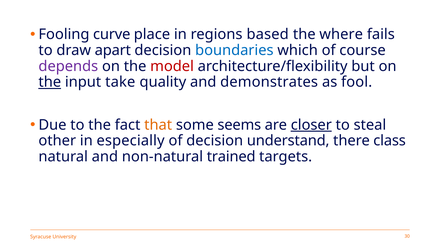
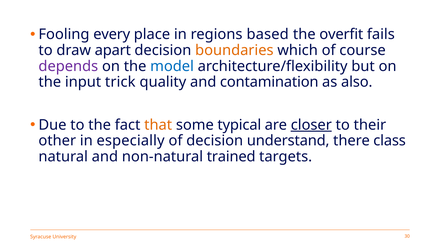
curve: curve -> every
where: where -> overfit
boundaries colour: blue -> orange
model colour: red -> blue
the at (50, 82) underline: present -> none
take: take -> trick
demonstrates: demonstrates -> contamination
fool: fool -> also
seems: seems -> typical
steal: steal -> their
